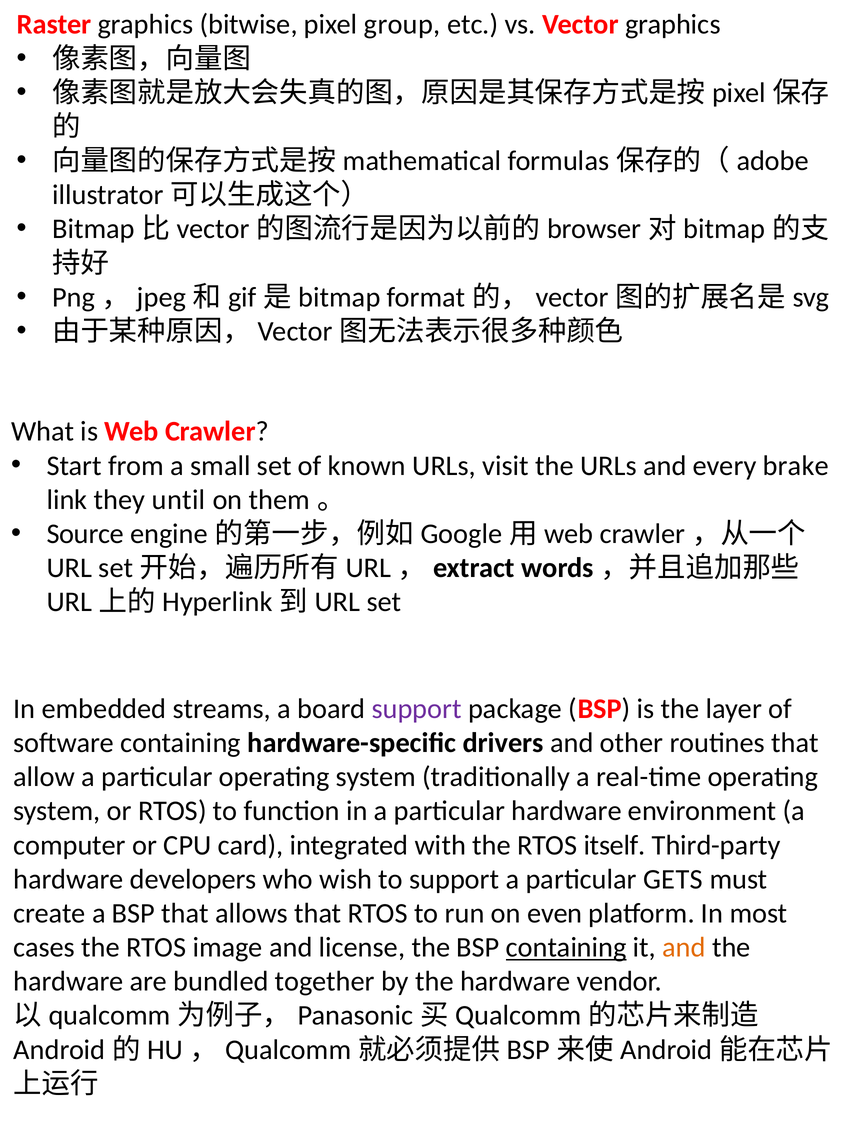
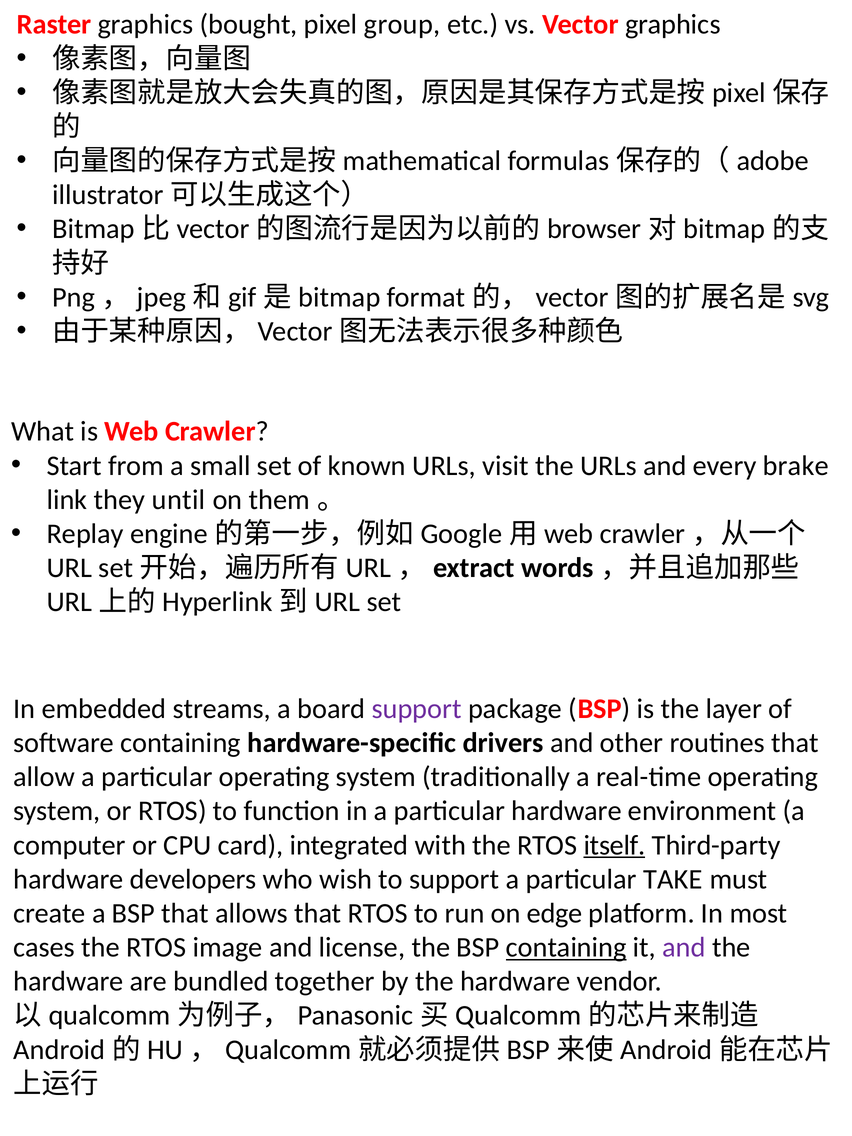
bitwise: bitwise -> bought
Source: Source -> Replay
itself underline: none -> present
GETS: GETS -> TAKE
even: even -> edge
and at (684, 947) colour: orange -> purple
